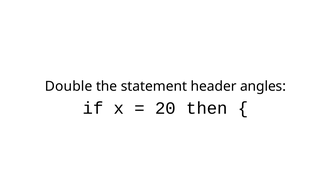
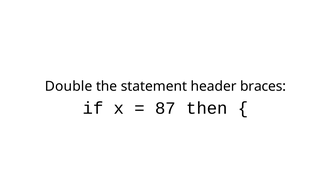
angles: angles -> braces
20: 20 -> 87
